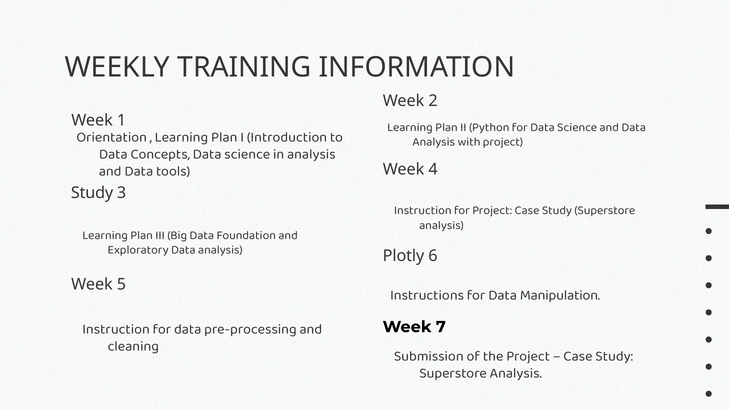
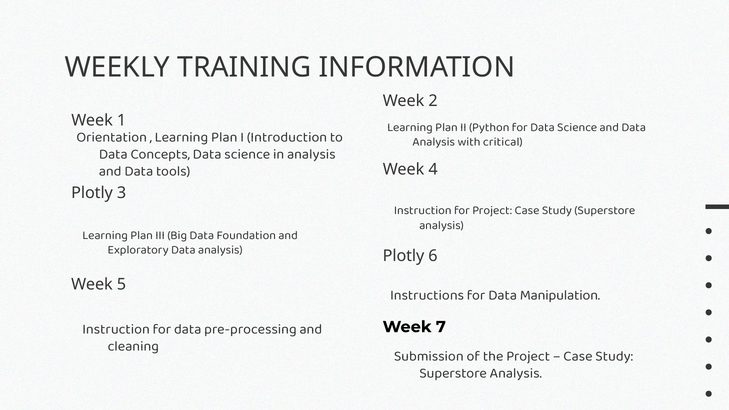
with project: project -> critical
Study at (92, 193): Study -> Plotly
